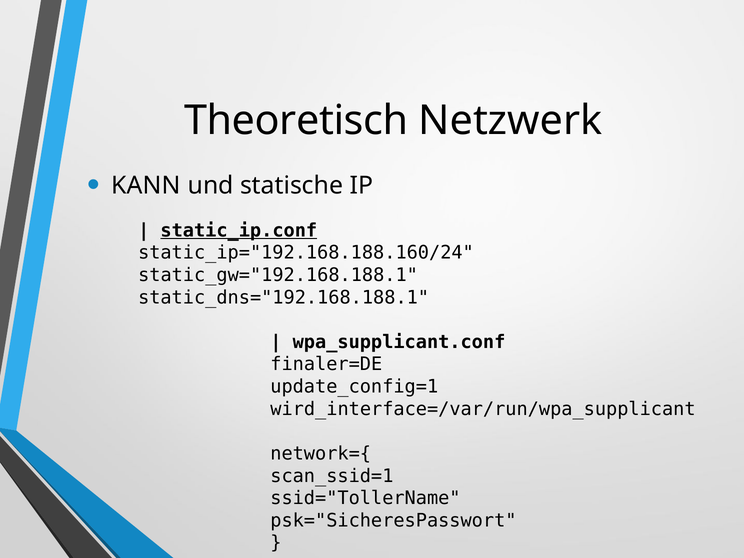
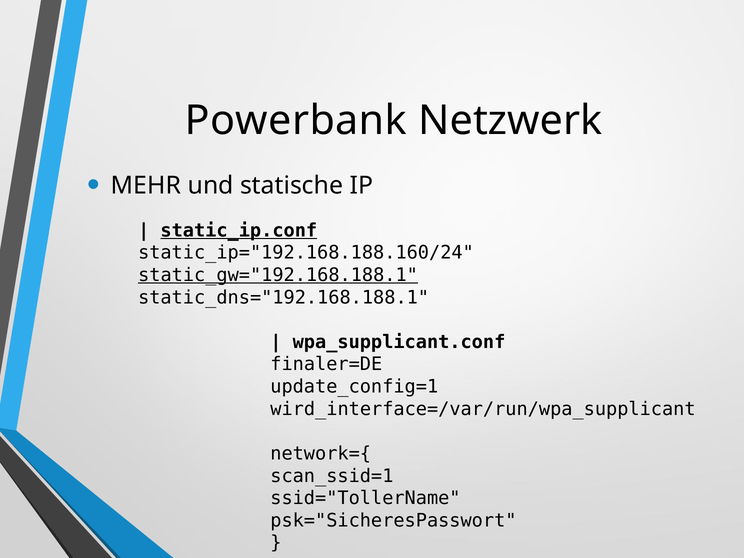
Theoretisch: Theoretisch -> Powerbank
KANN: KANN -> MEHR
static_gw="192.168.188.1 underline: none -> present
